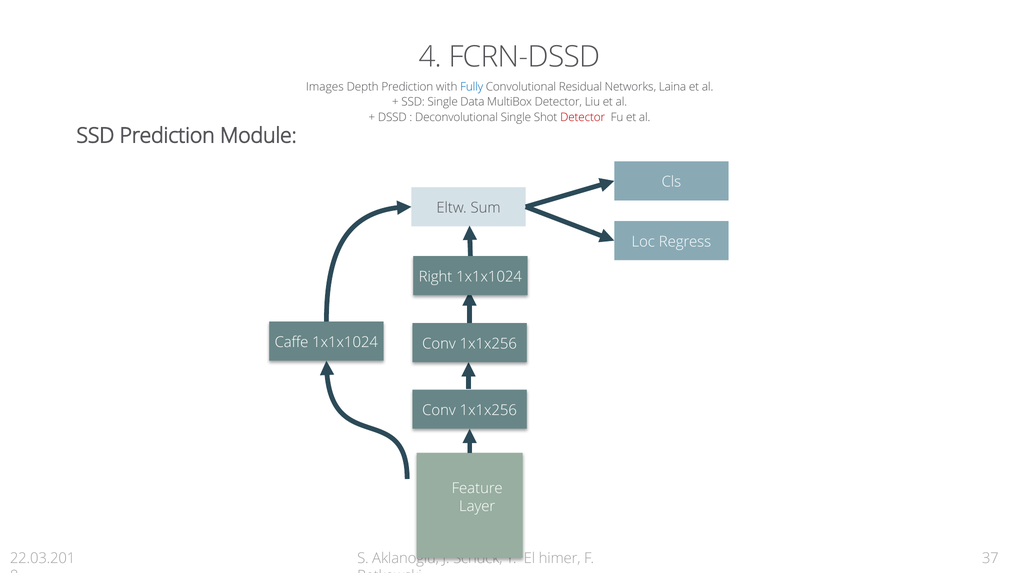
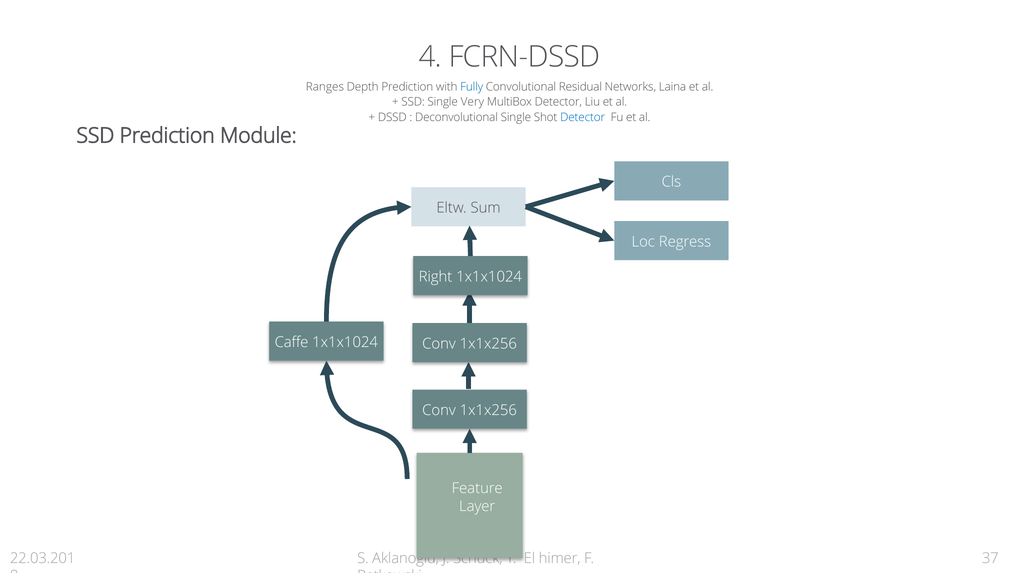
Images: Images -> Ranges
Data: Data -> Very
Detector at (583, 117) colour: red -> blue
